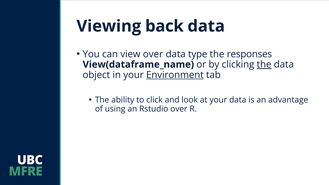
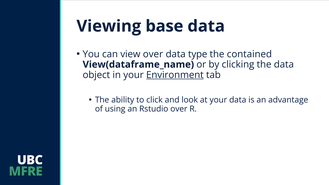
back: back -> base
responses: responses -> contained
the at (264, 65) underline: present -> none
